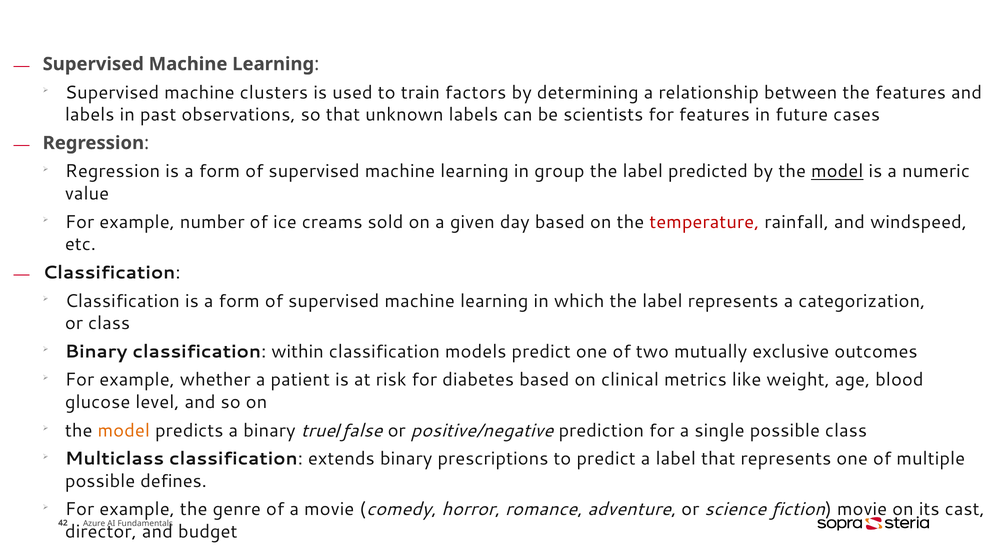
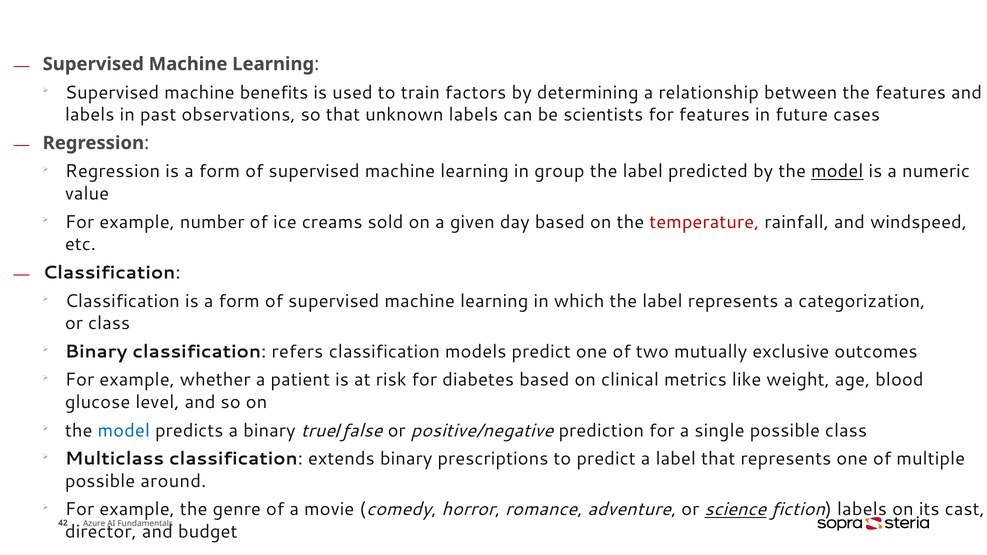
clusters: clusters -> benefits
within: within -> refers
model at (124, 431) colour: orange -> blue
defines: defines -> around
science underline: none -> present
fiction movie: movie -> labels
